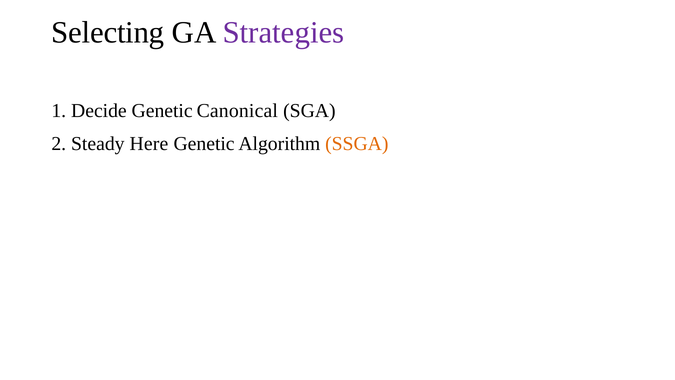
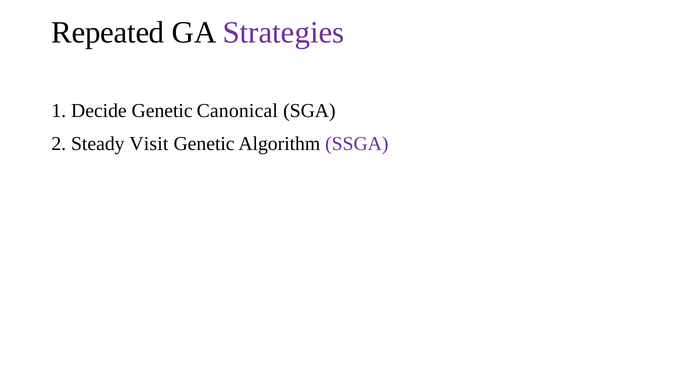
Selecting: Selecting -> Repeated
Here: Here -> Visit
SSGA colour: orange -> purple
